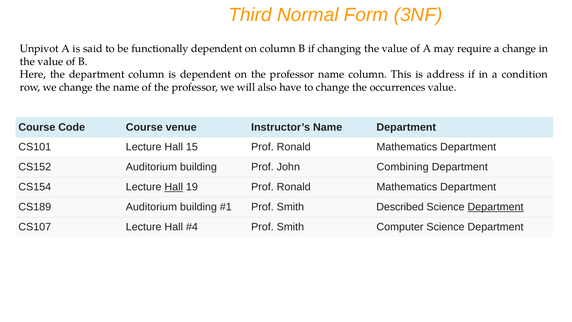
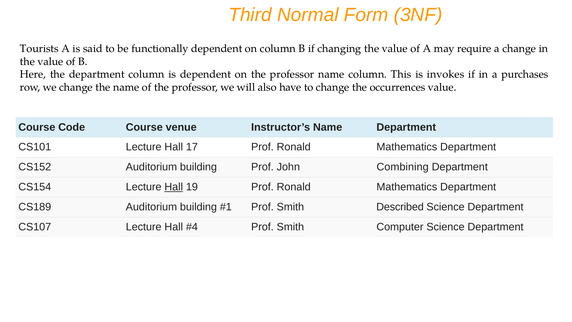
Unpivot: Unpivot -> Tourists
address: address -> invokes
condition: condition -> purchases
15: 15 -> 17
Department at (496, 207) underline: present -> none
